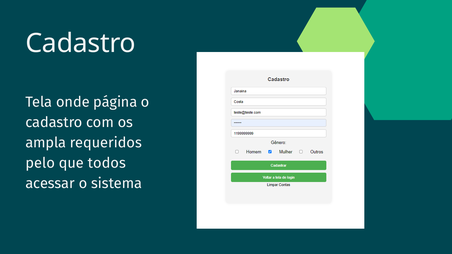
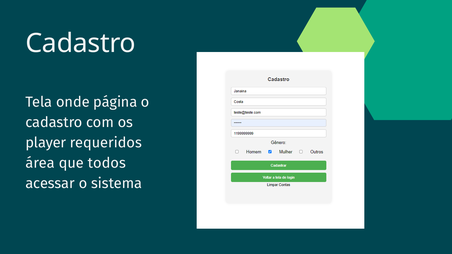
ampla: ampla -> player
pelo: pelo -> área
